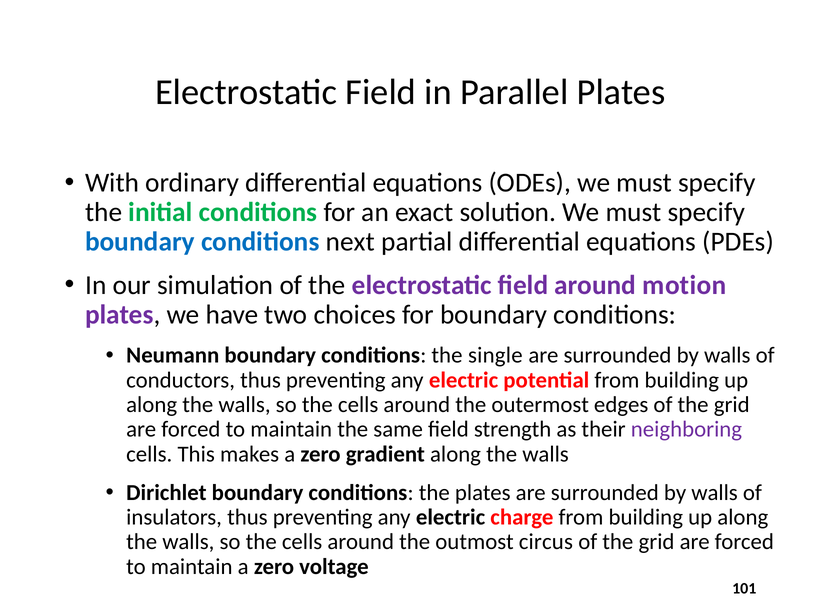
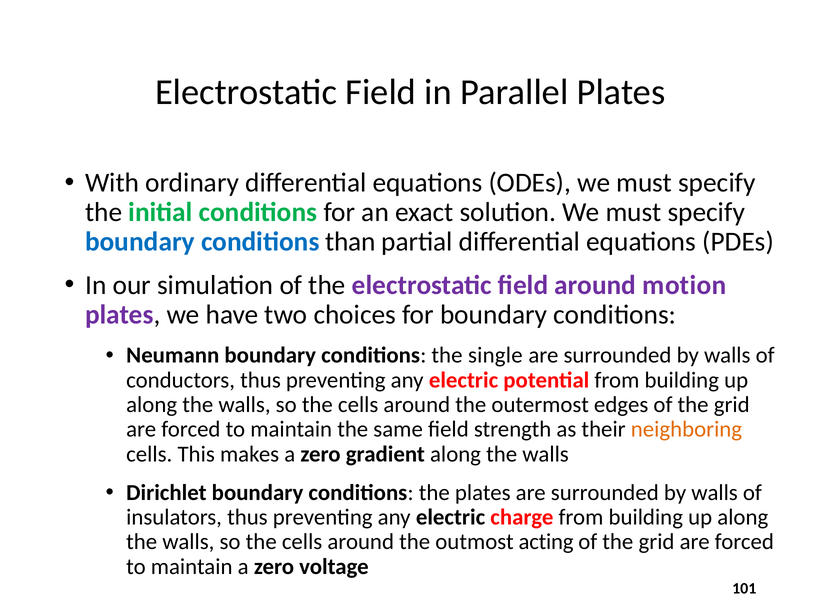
next: next -> than
neighboring colour: purple -> orange
circus: circus -> acting
